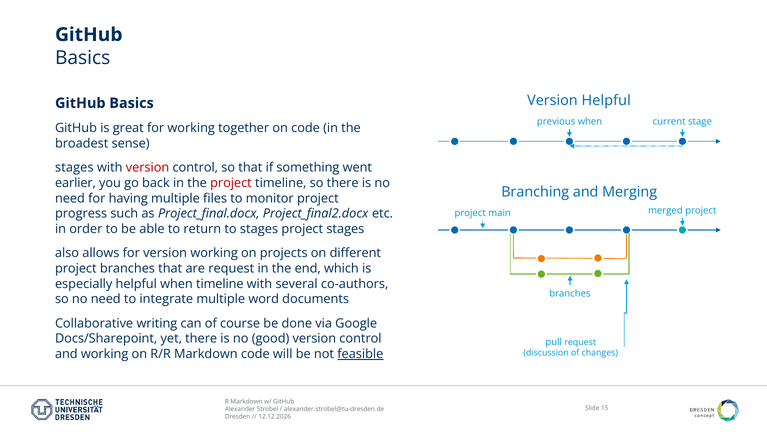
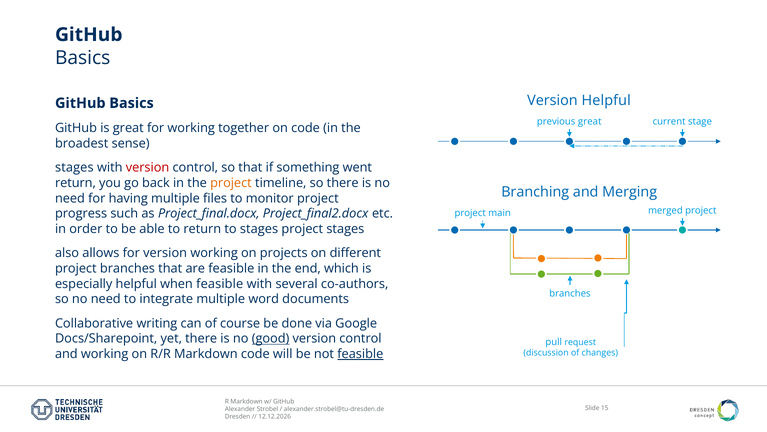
previous when: when -> great
earlier at (75, 183): earlier -> return
project at (231, 183) colour: red -> orange
are request: request -> feasible
when timeline: timeline -> feasible
good underline: none -> present
